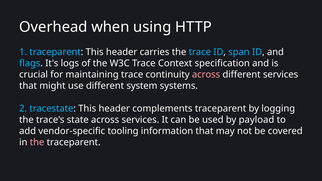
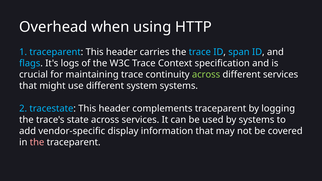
across at (206, 75) colour: pink -> light green
by payload: payload -> systems
tooling: tooling -> display
